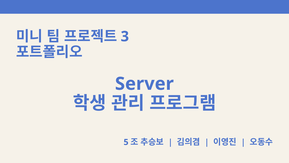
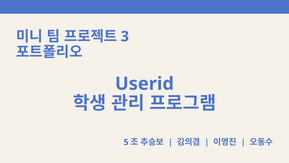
Server: Server -> Userid
